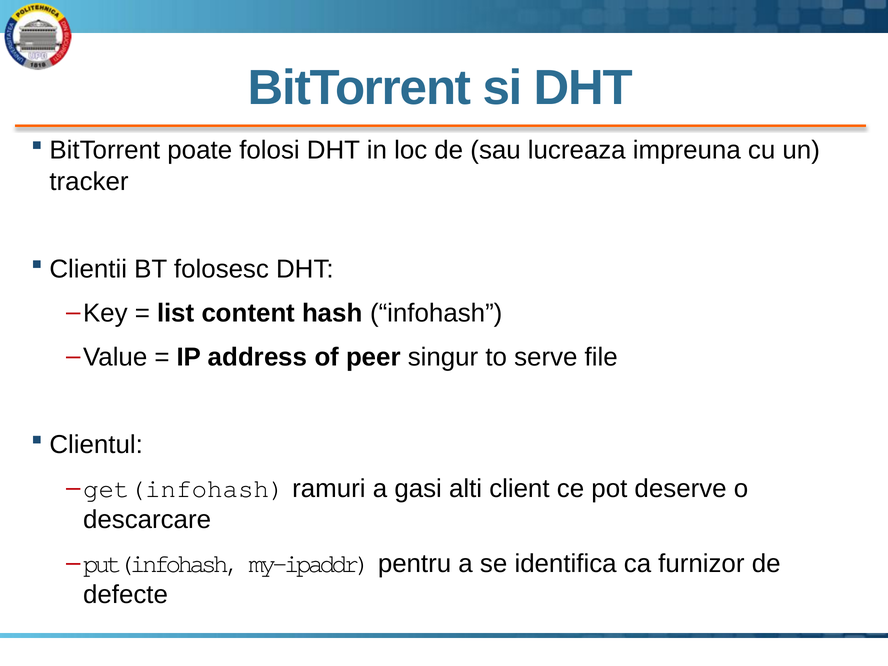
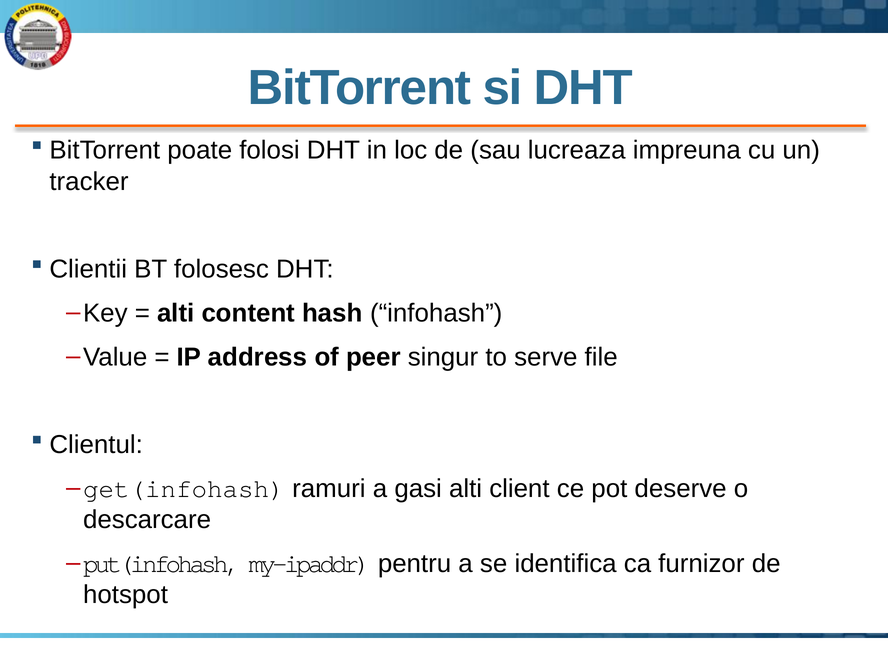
list at (176, 313): list -> alti
defecte: defecte -> hotspot
